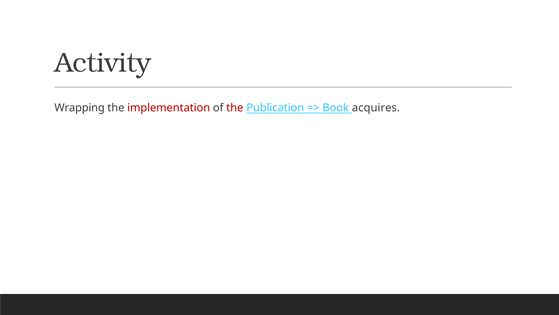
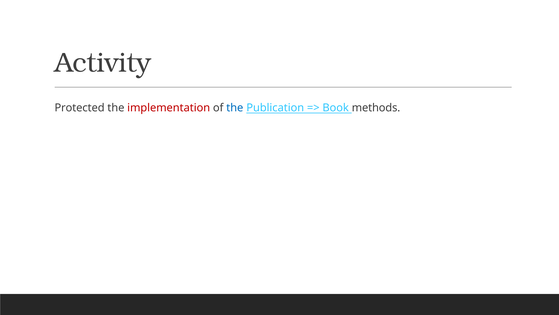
Wrapping: Wrapping -> Protected
the at (235, 108) colour: red -> blue
acquires: acquires -> methods
